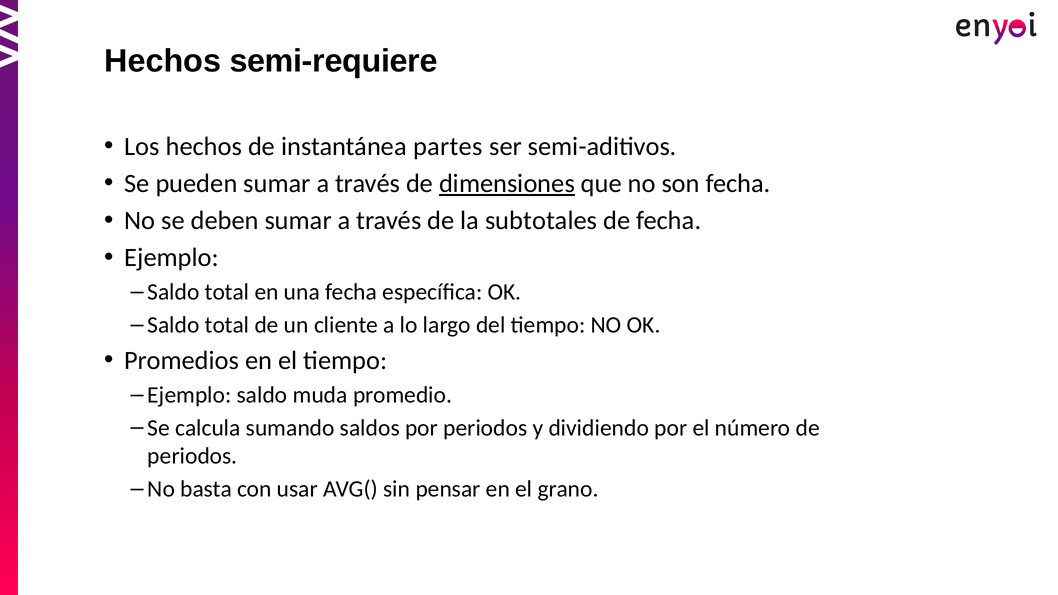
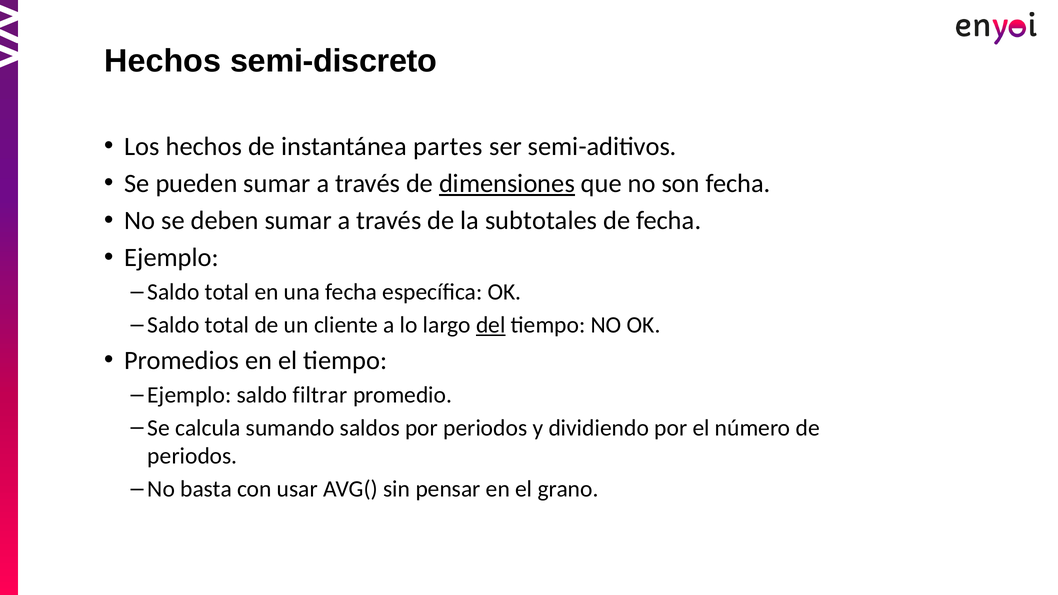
semi-requiere: semi-requiere -> semi-discreto
del underline: none -> present
muda: muda -> filtrar
